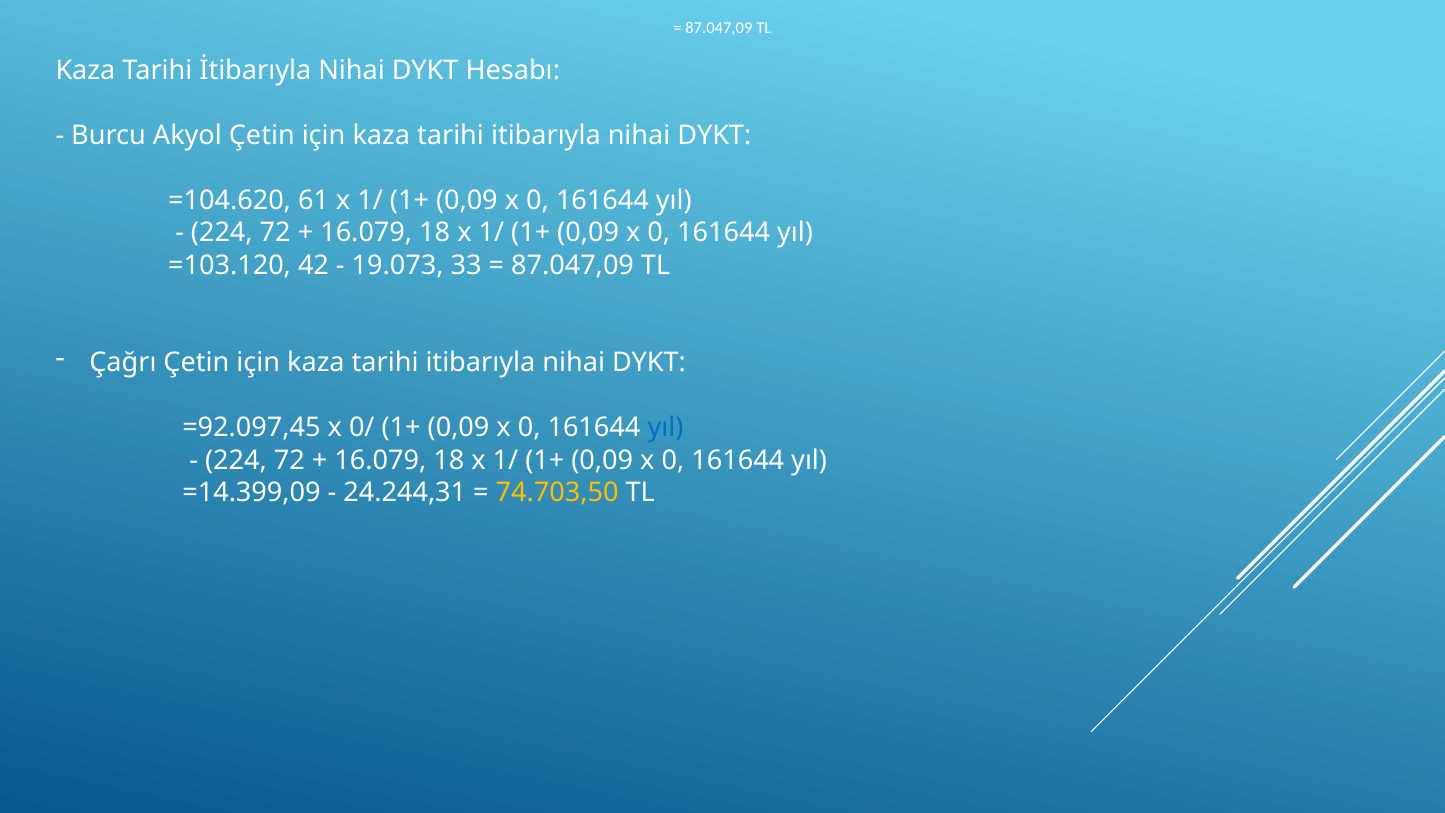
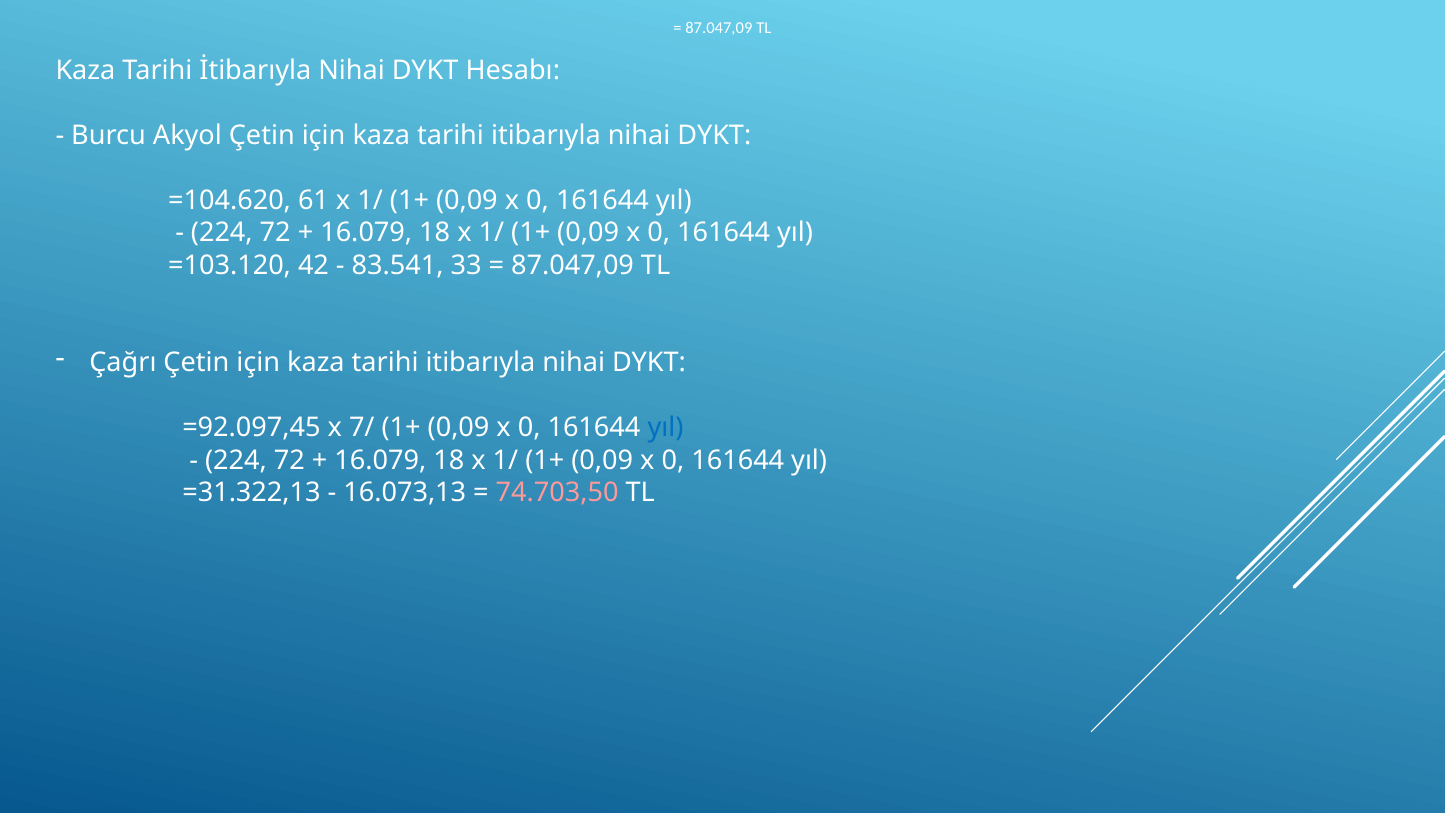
19.073: 19.073 -> 83.541
0/: 0/ -> 7/
=14.399,09: =14.399,09 -> =31.322,13
24.244,31: 24.244,31 -> 16.073,13
74.703,50 colour: yellow -> pink
